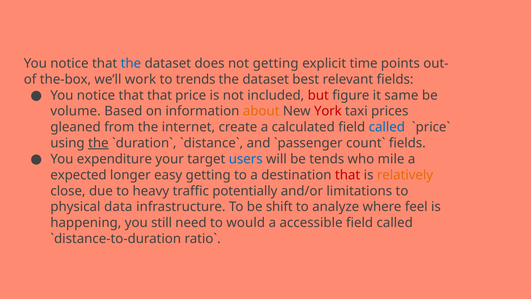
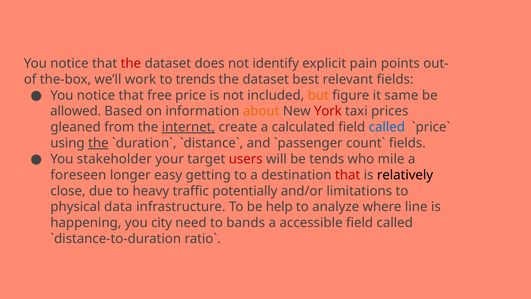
the at (131, 63) colour: blue -> red
not getting: getting -> identify
time: time -> pain
that that: that -> free
but colour: red -> orange
volume: volume -> allowed
internet underline: none -> present
expenditure: expenditure -> stakeholder
users colour: blue -> red
expected: expected -> foreseen
relatively colour: orange -> black
shift: shift -> help
feel: feel -> line
still: still -> city
would: would -> bands
